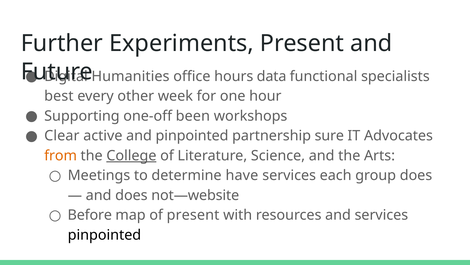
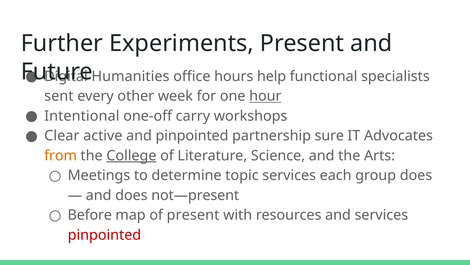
data: data -> help
best: best -> sent
hour underline: none -> present
Supporting: Supporting -> Intentional
been: been -> carry
have: have -> topic
not—website: not—website -> not—present
pinpointed at (104, 235) colour: black -> red
